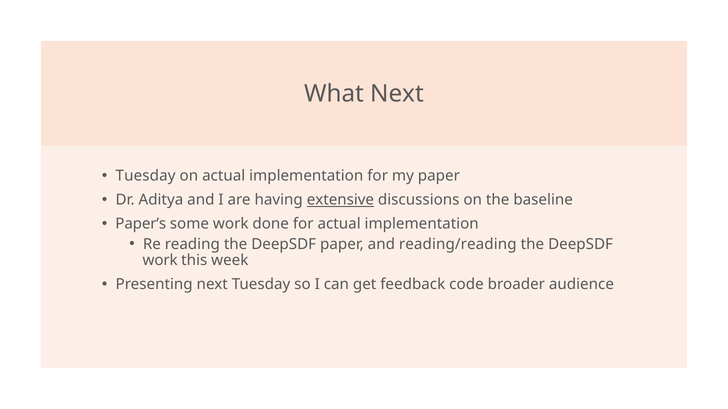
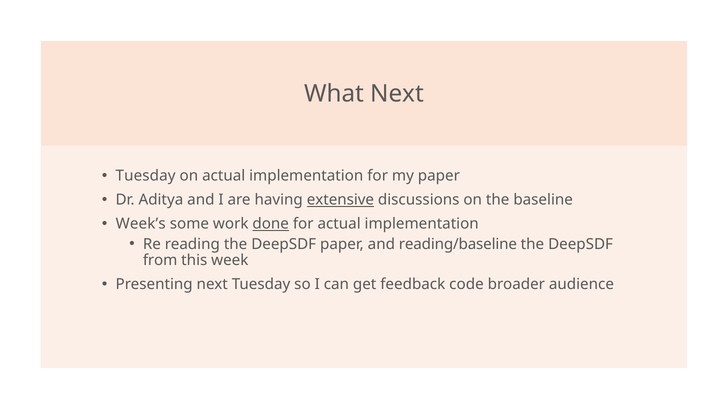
Paper’s: Paper’s -> Week’s
done underline: none -> present
reading/reading: reading/reading -> reading/baseline
work at (160, 261): work -> from
